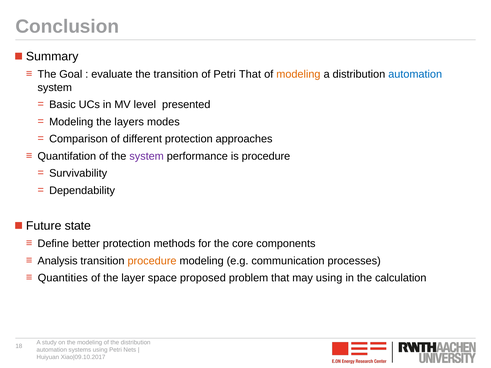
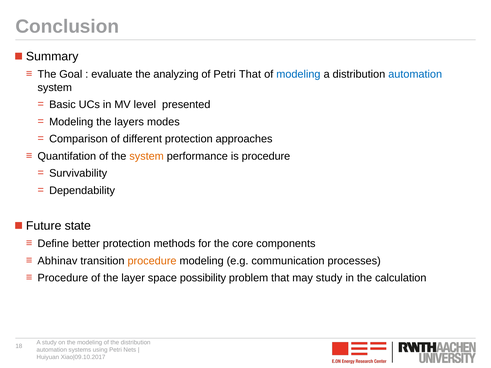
the transition: transition -> analyzing
modeling at (298, 74) colour: orange -> blue
system at (147, 156) colour: purple -> orange
Analysis: Analysis -> Abhinav
Quantities at (63, 278): Quantities -> Procedure
proposed: proposed -> possibility
may using: using -> study
